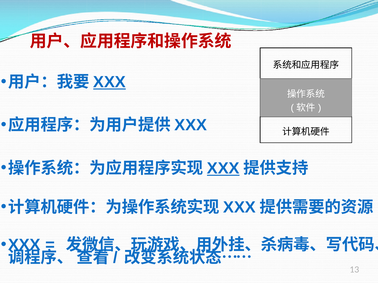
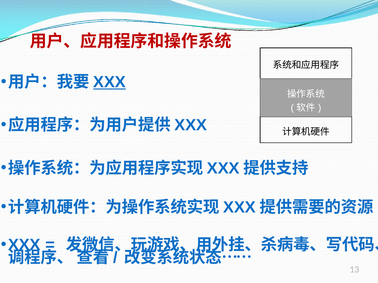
XXX at (223, 169) underline: present -> none
